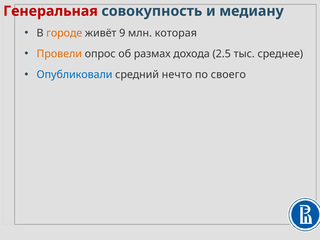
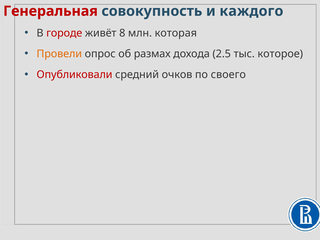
медиану: медиану -> каждого
городе colour: orange -> red
9: 9 -> 8
среднее: среднее -> которое
Опубликовали colour: blue -> red
нечто: нечто -> очков
